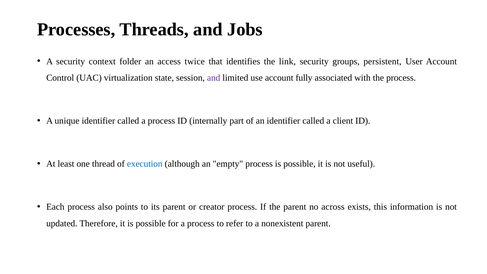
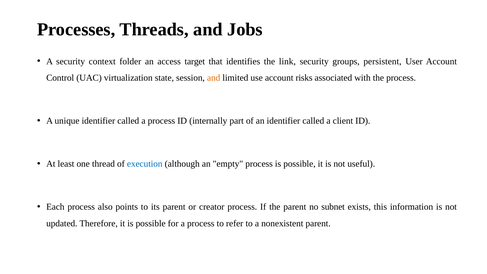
twice: twice -> target
and at (214, 78) colour: purple -> orange
fully: fully -> risks
across: across -> subnet
